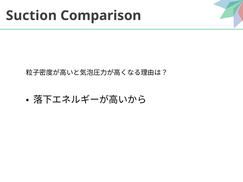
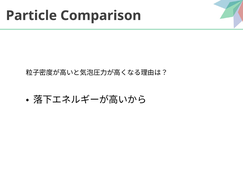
Suction: Suction -> Particle
